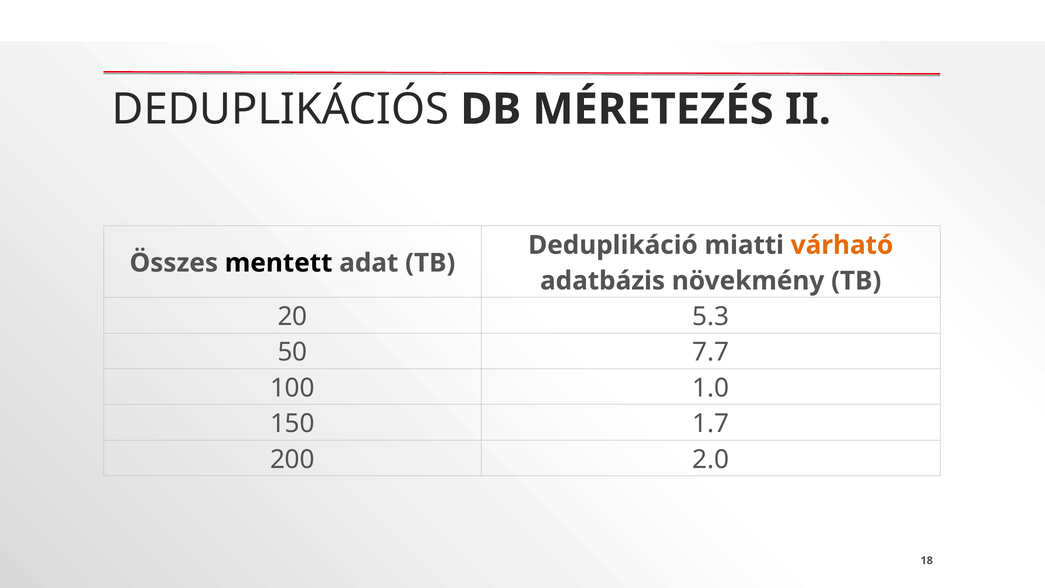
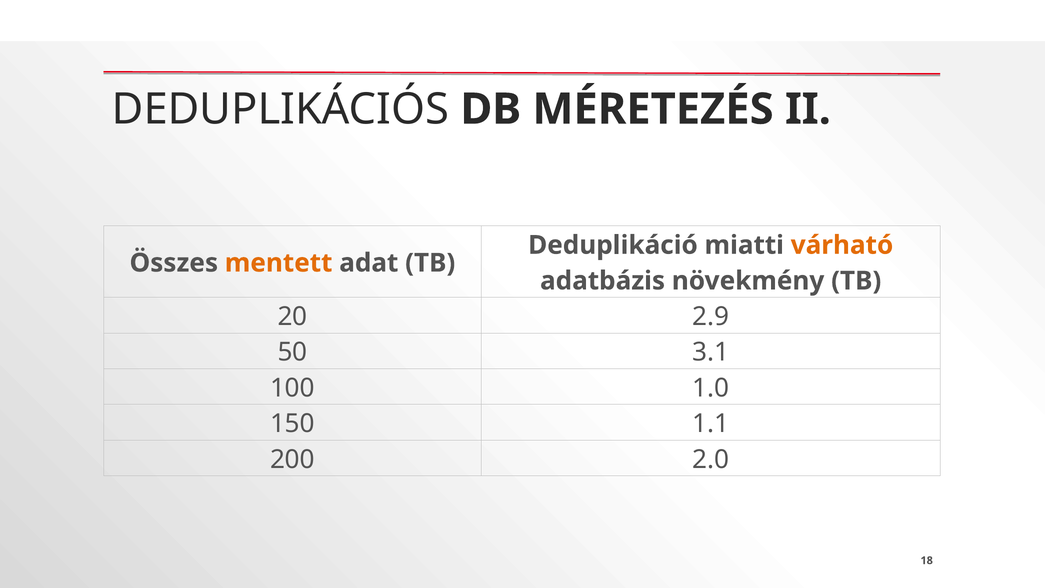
mentett colour: black -> orange
5.3: 5.3 -> 2.9
7.7: 7.7 -> 3.1
1.7: 1.7 -> 1.1
